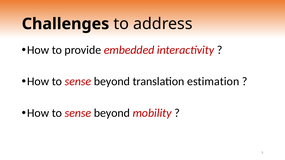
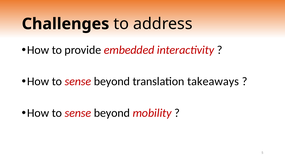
estimation: estimation -> takeaways
